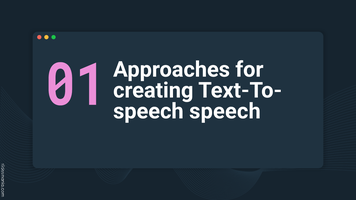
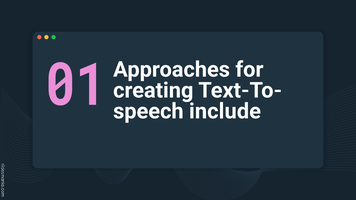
speech at (225, 111): speech -> include
